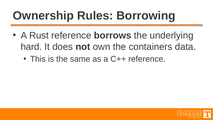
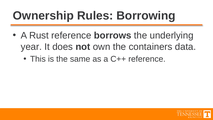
hard: hard -> year
